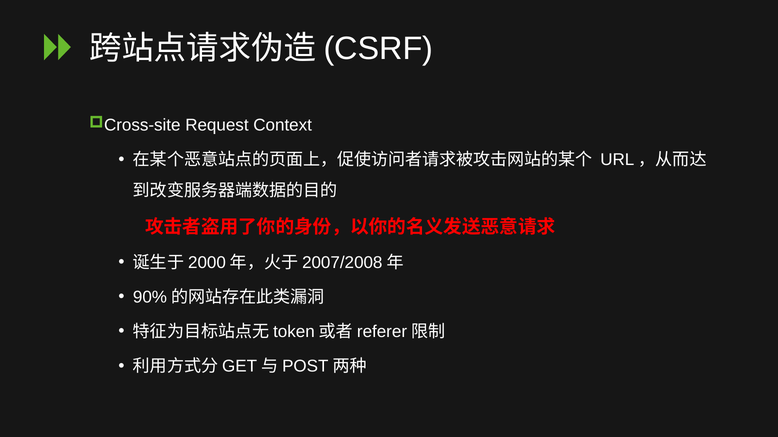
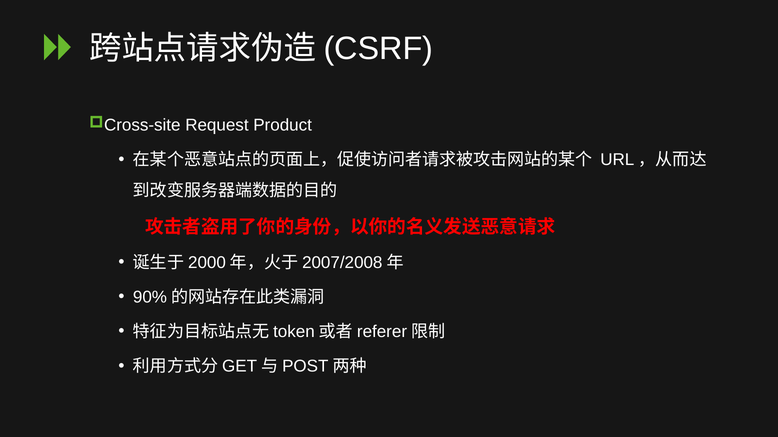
Context: Context -> Product
